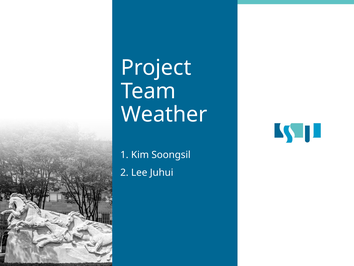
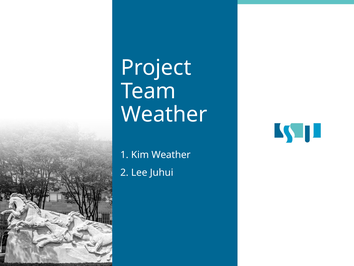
Kim Soongsil: Soongsil -> Weather
